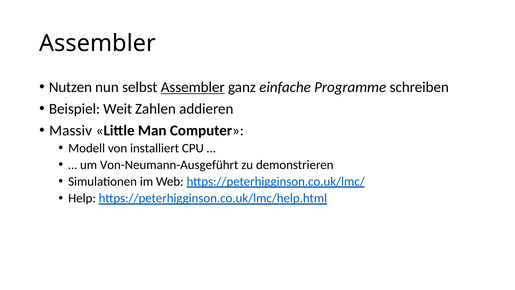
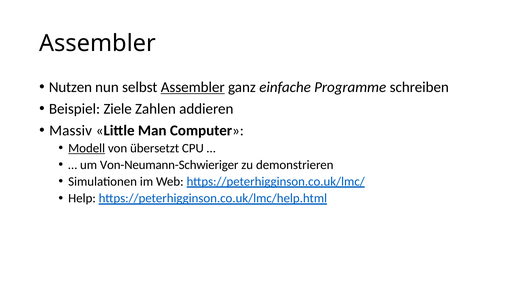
Weit: Weit -> Ziele
Modell underline: none -> present
installiert: installiert -> übersetzt
Von-Neumann-Ausgeführt: Von-Neumann-Ausgeführt -> Von-Neumann-Schwieriger
